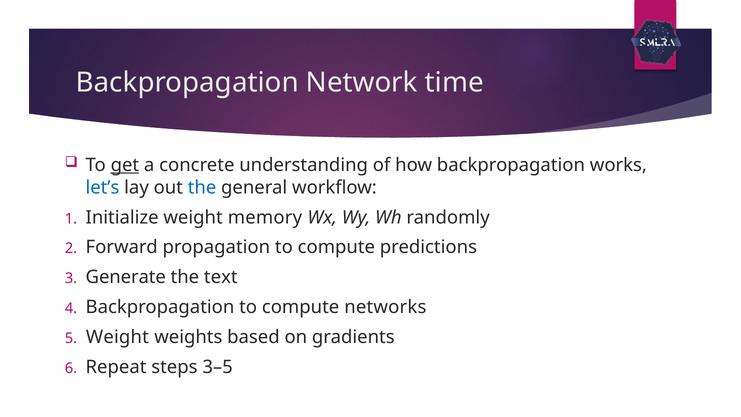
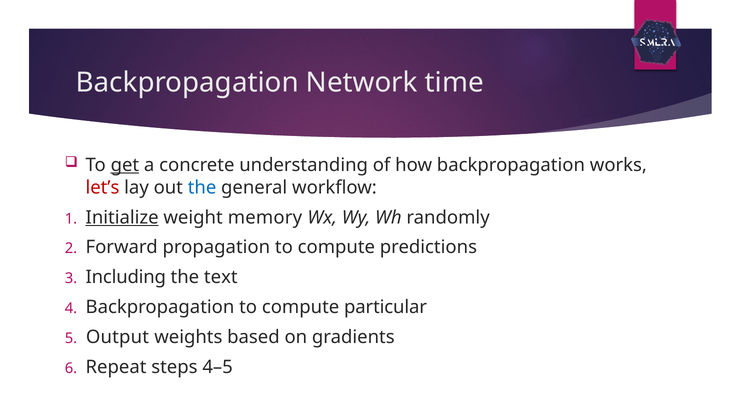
let’s colour: blue -> red
Initialize underline: none -> present
Generate: Generate -> Including
networks: networks -> particular
Weight at (117, 337): Weight -> Output
3–5: 3–5 -> 4–5
